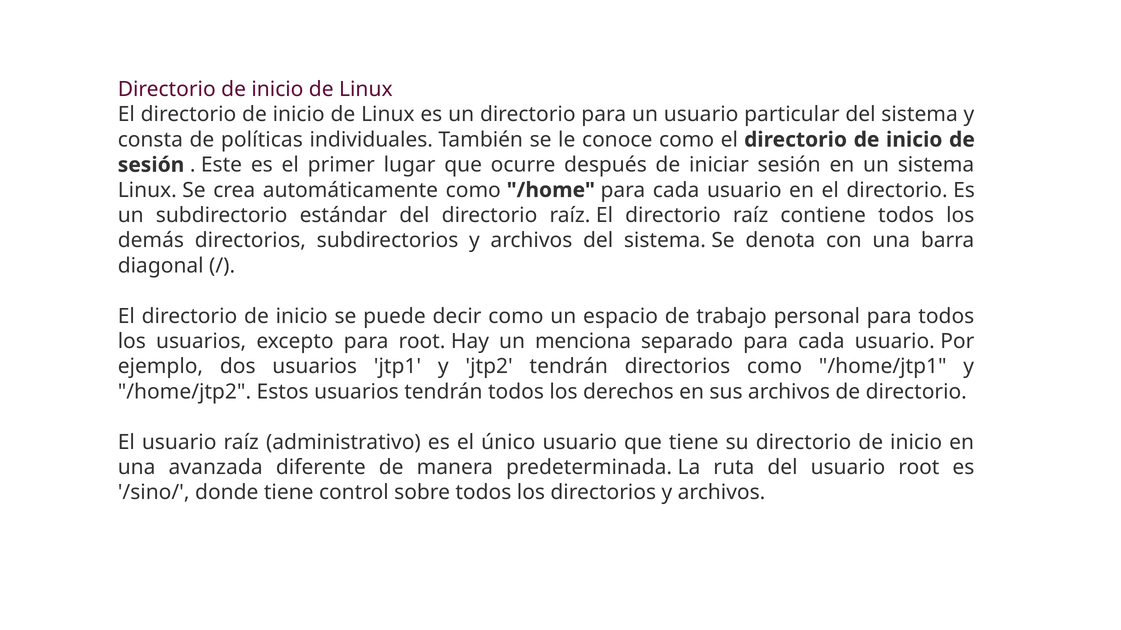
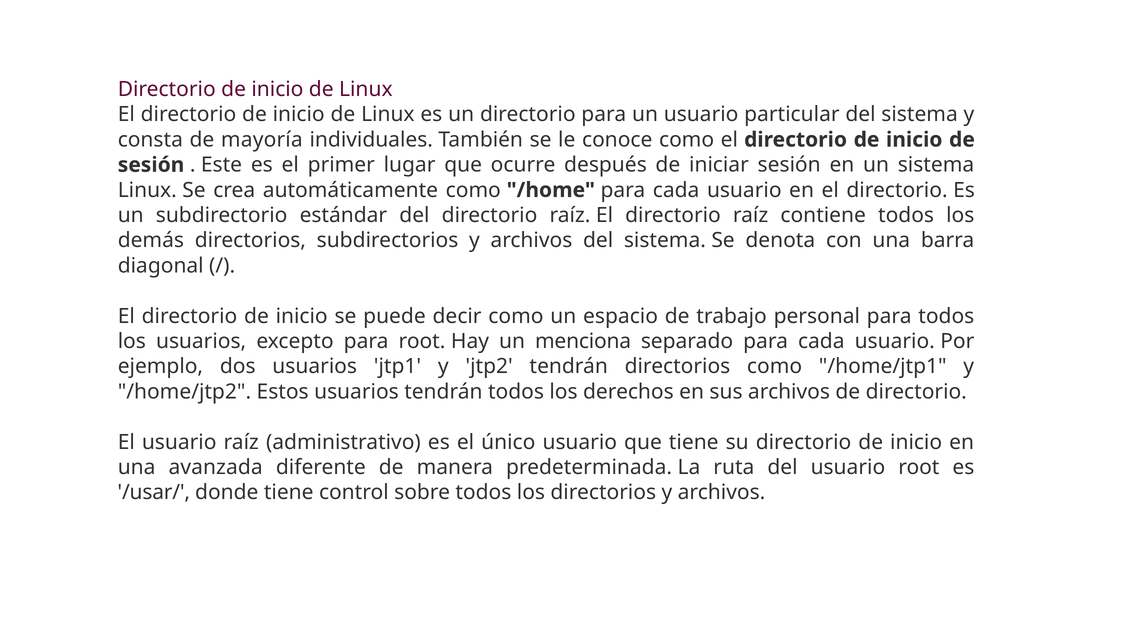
políticas: políticas -> mayoría
/sino/: /sino/ -> /usar/
